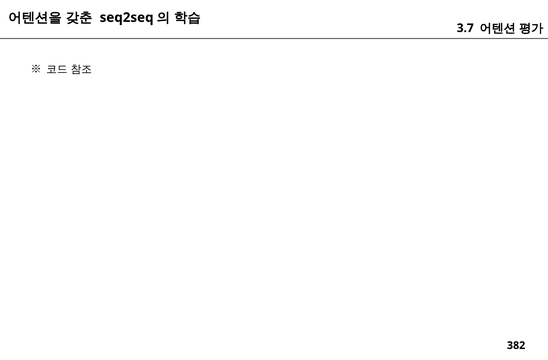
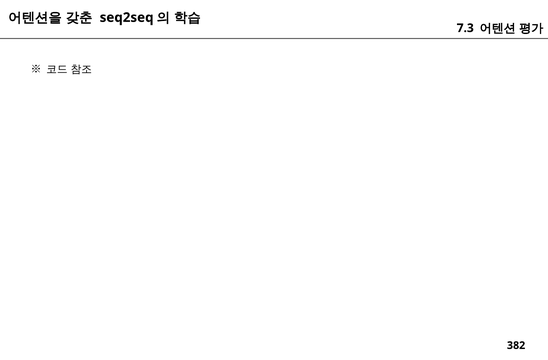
3.7: 3.7 -> 7.3
